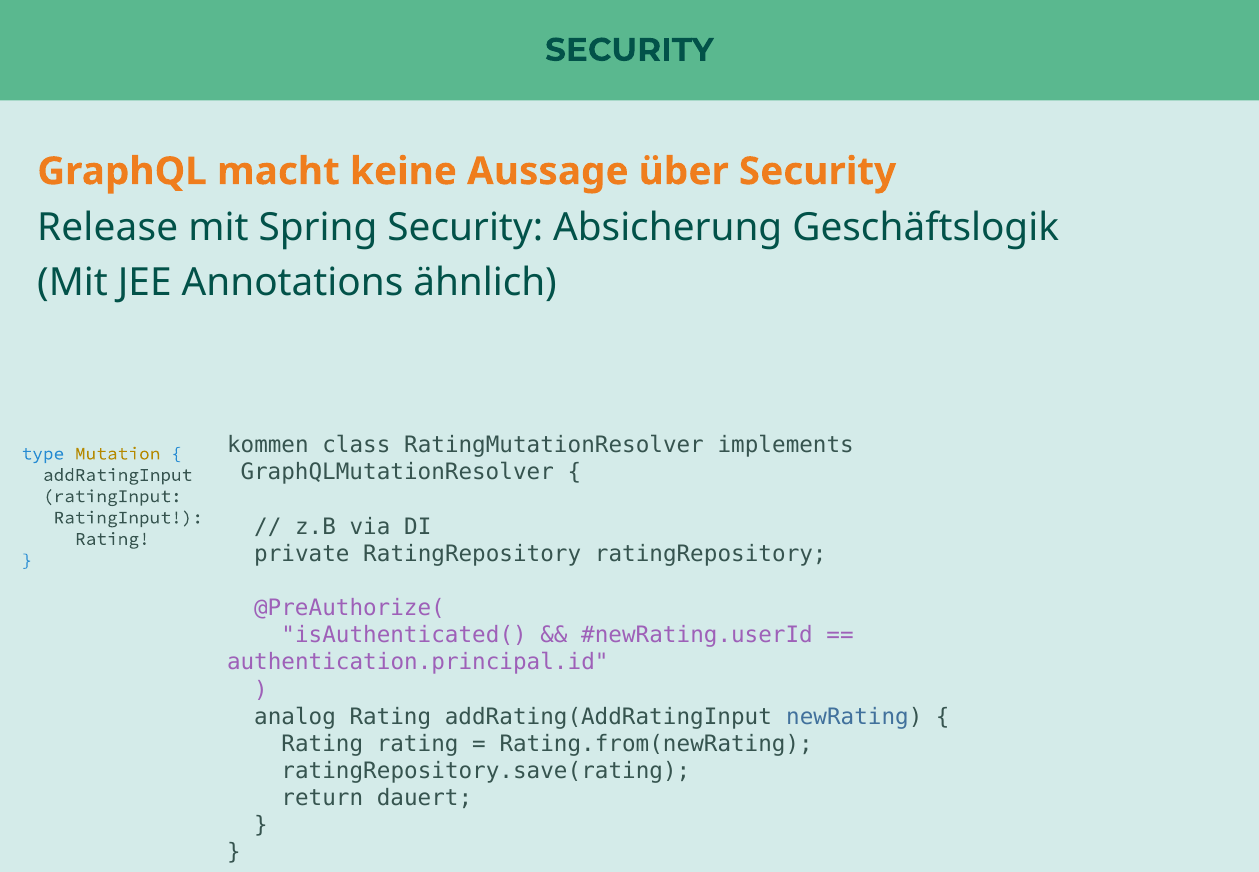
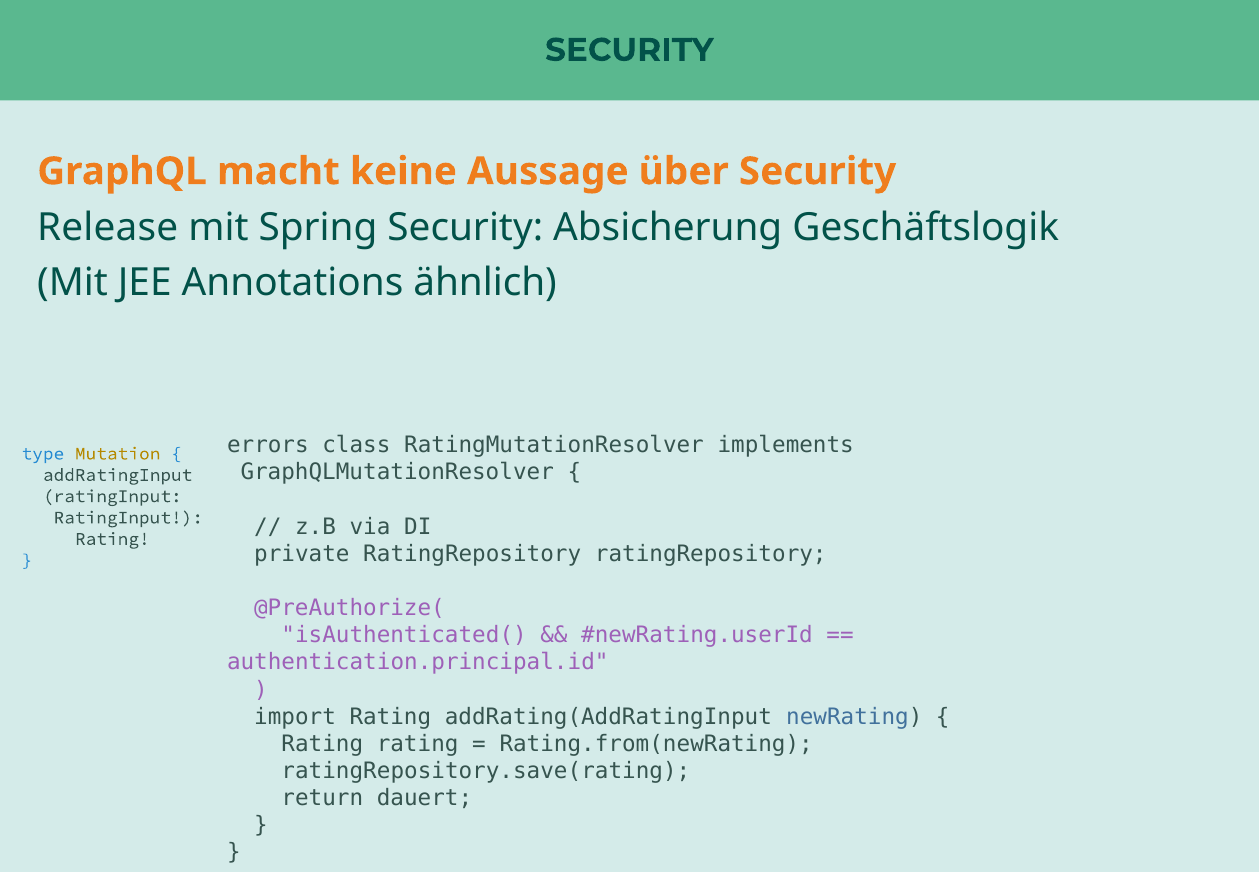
kommen: kommen -> errors
analog: analog -> import
